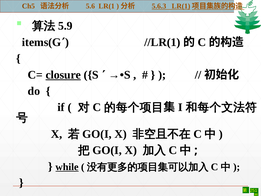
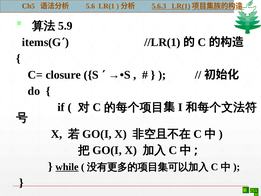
closure underline: present -> none
